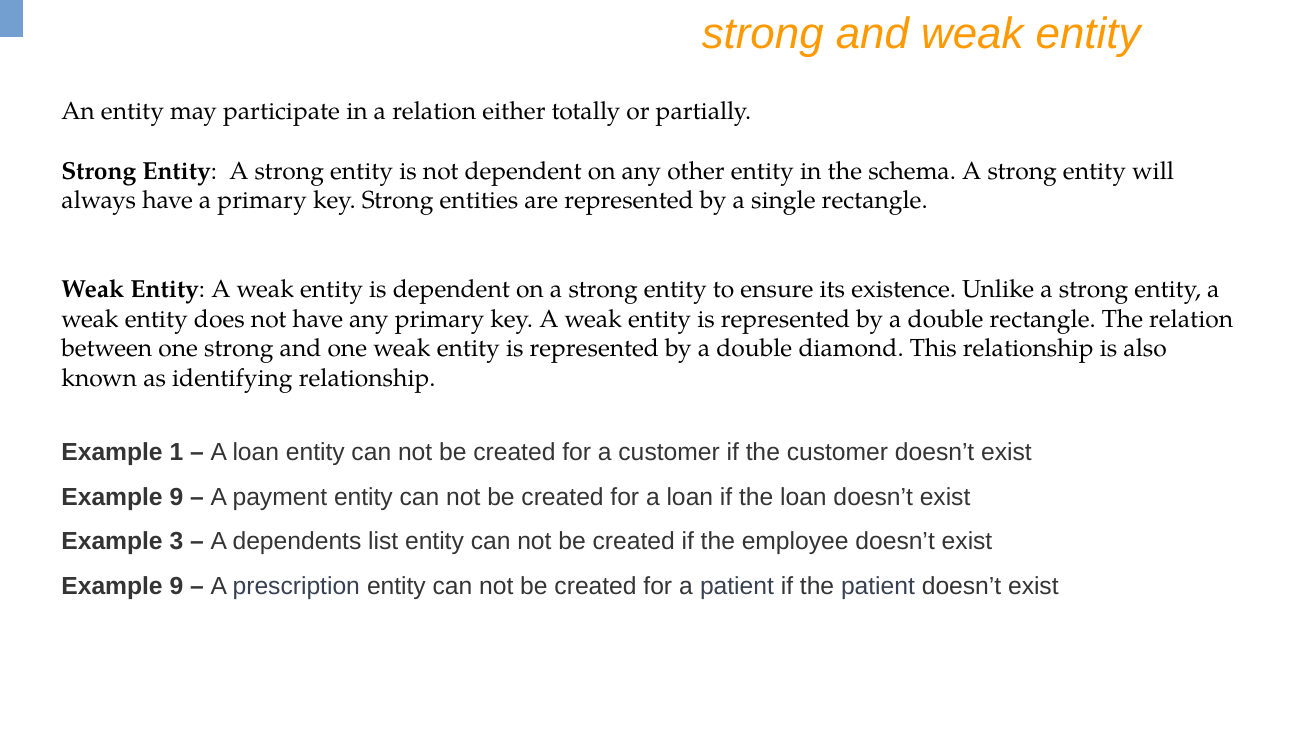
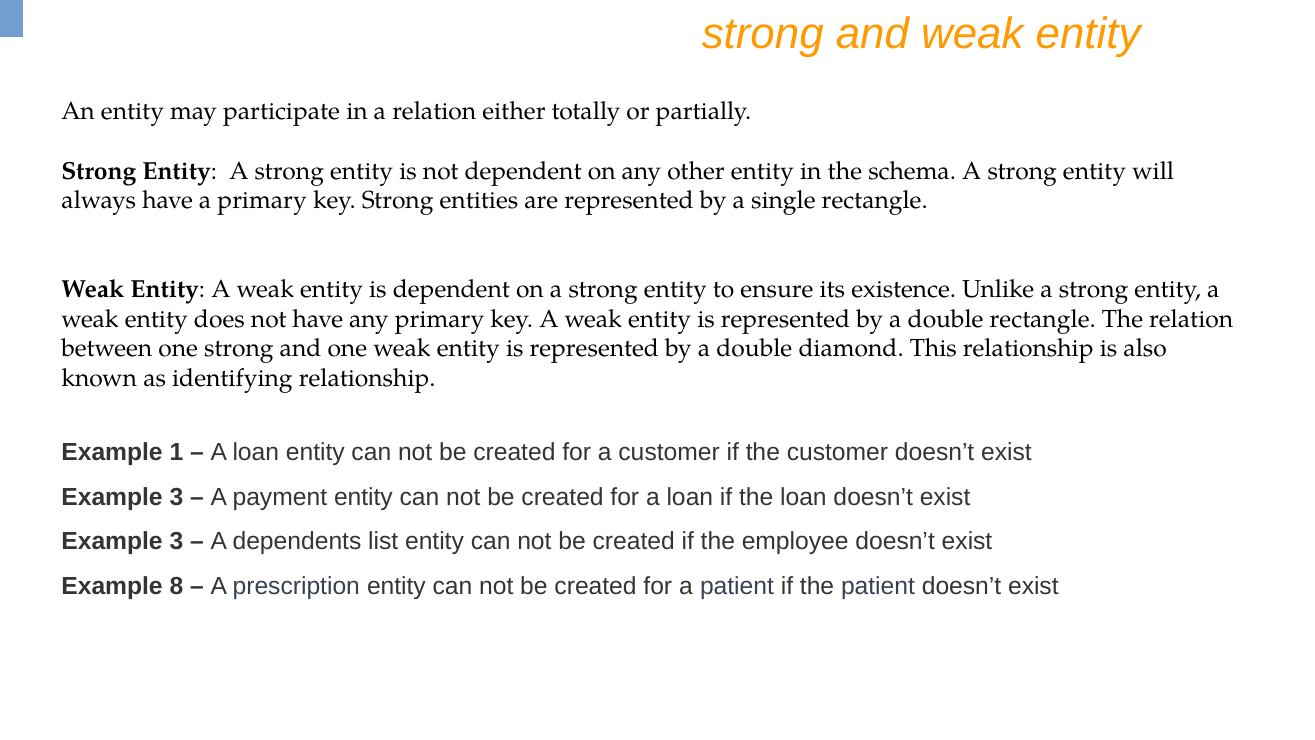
9 at (176, 497): 9 -> 3
9 at (176, 586): 9 -> 8
